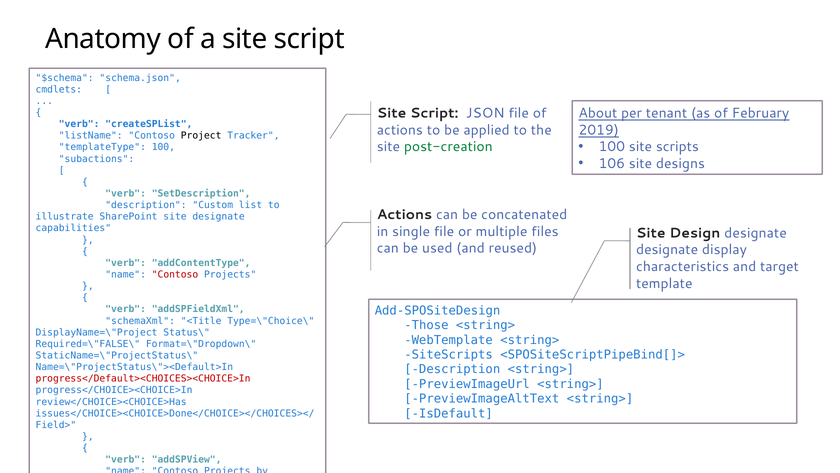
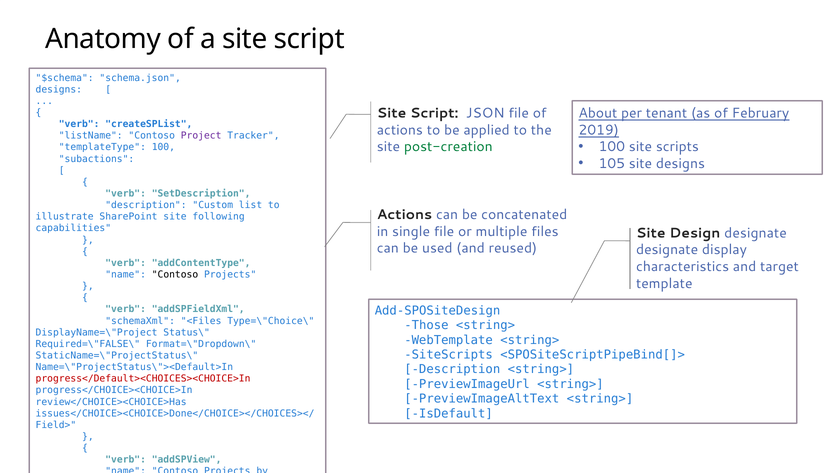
cmdlets at (59, 89): cmdlets -> designs
Project colour: black -> purple
106: 106 -> 105
site designate: designate -> following
Contoso at (175, 274) colour: red -> black
<Title: <Title -> <Files
